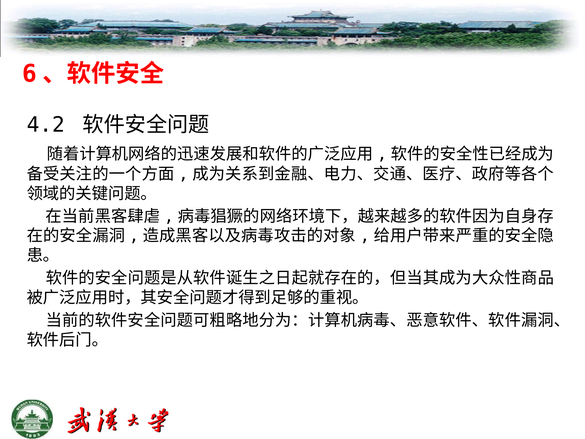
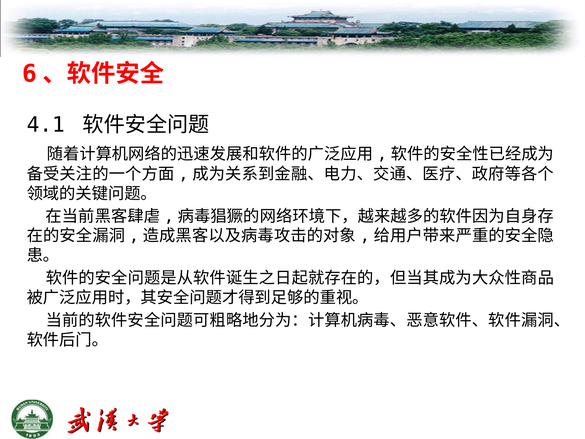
4.2: 4.2 -> 4.1
